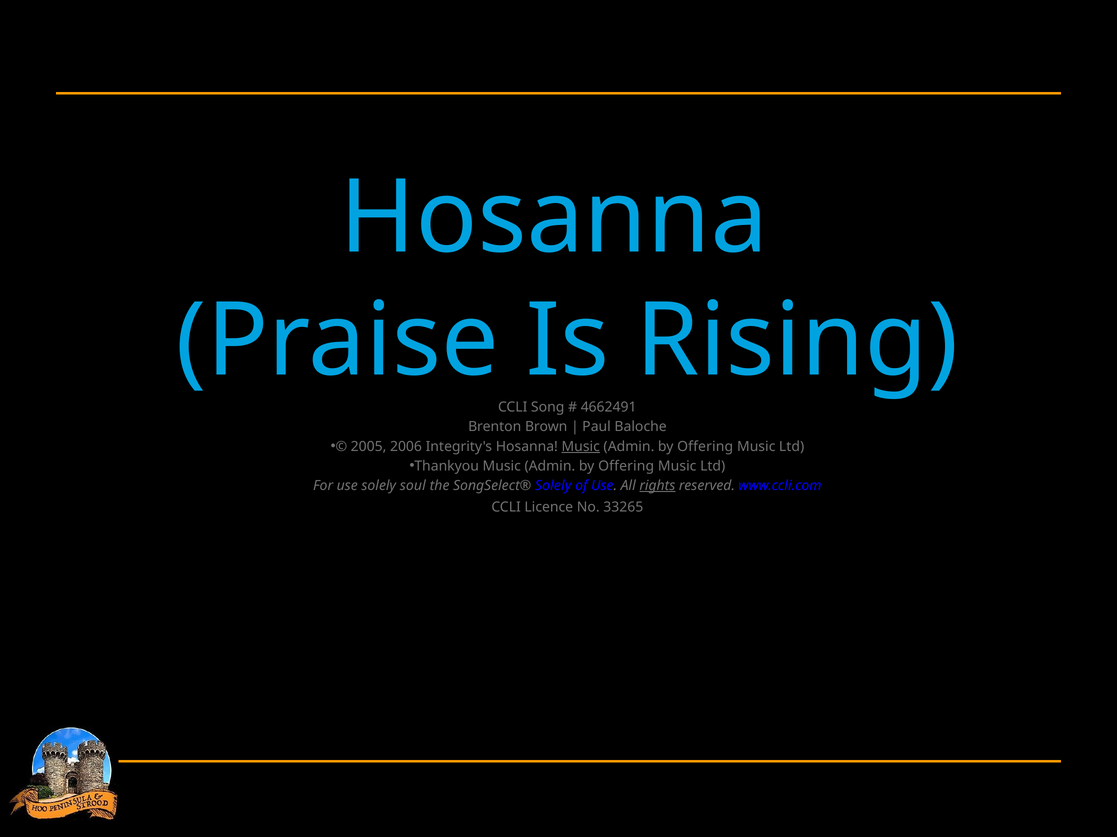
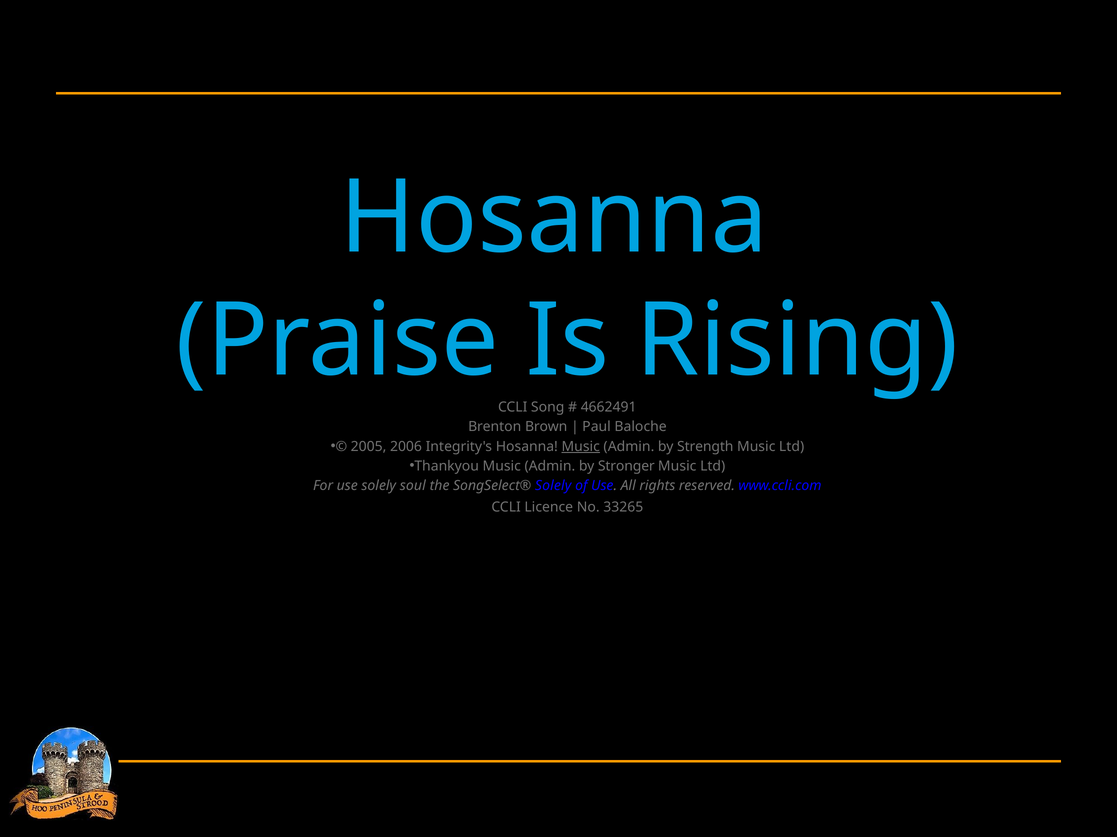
Offering at (705, 447): Offering -> Strength
Offering at (626, 466): Offering -> Stronger
rights underline: present -> none
